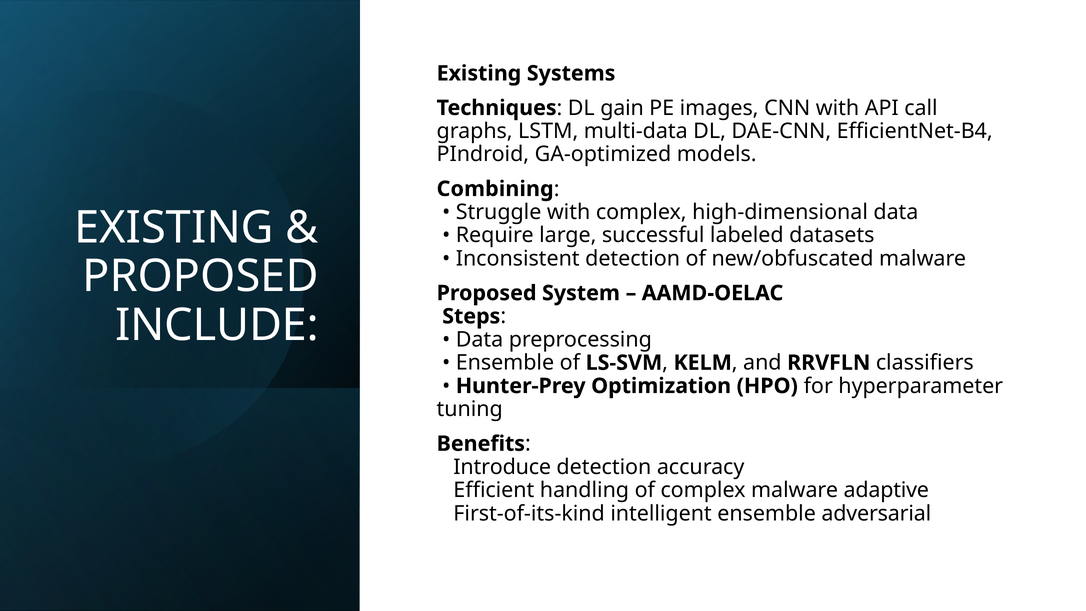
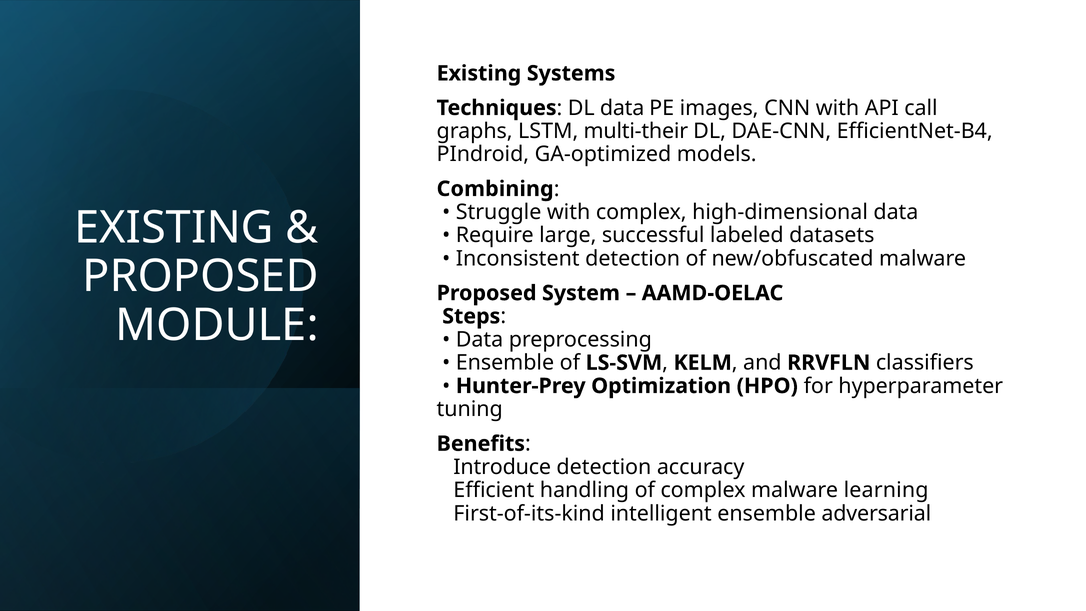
DL gain: gain -> data
multi-data: multi-data -> multi-their
INCLUDE: INCLUDE -> MODULE
adaptive: adaptive -> learning
